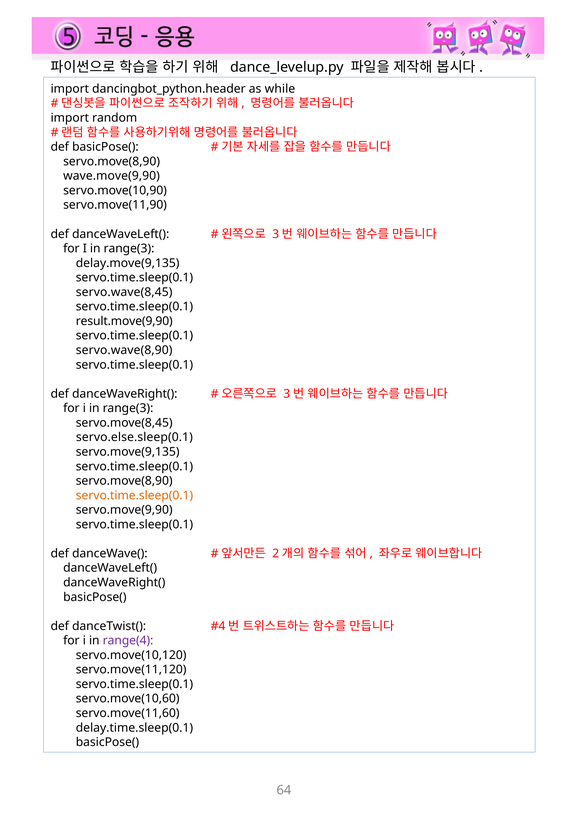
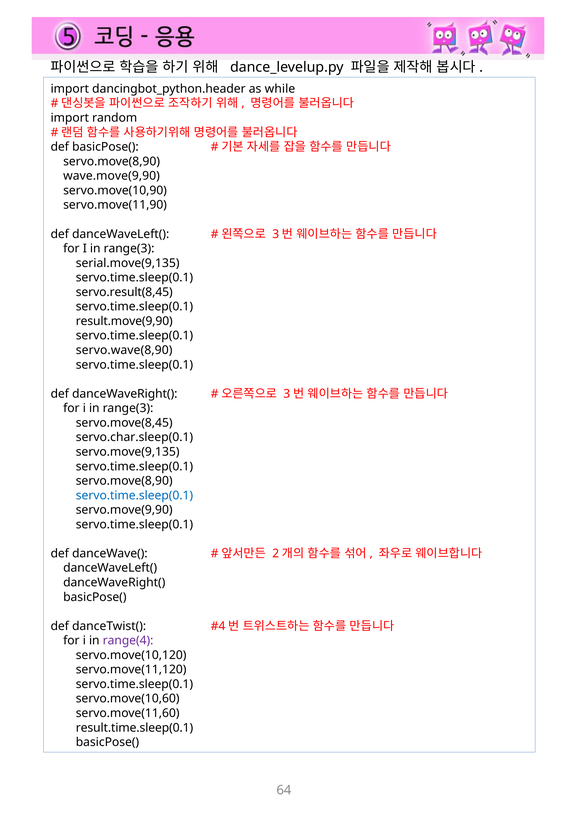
delay.move(9,135: delay.move(9,135 -> serial.move(9,135
servo.wave(8,45: servo.wave(8,45 -> servo.result(8,45
servo.else.sleep(0.1: servo.else.sleep(0.1 -> servo.char.sleep(0.1
servo.time.sleep(0.1 at (134, 496) colour: orange -> blue
delay.time.sleep(0.1: delay.time.sleep(0.1 -> result.time.sleep(0.1
